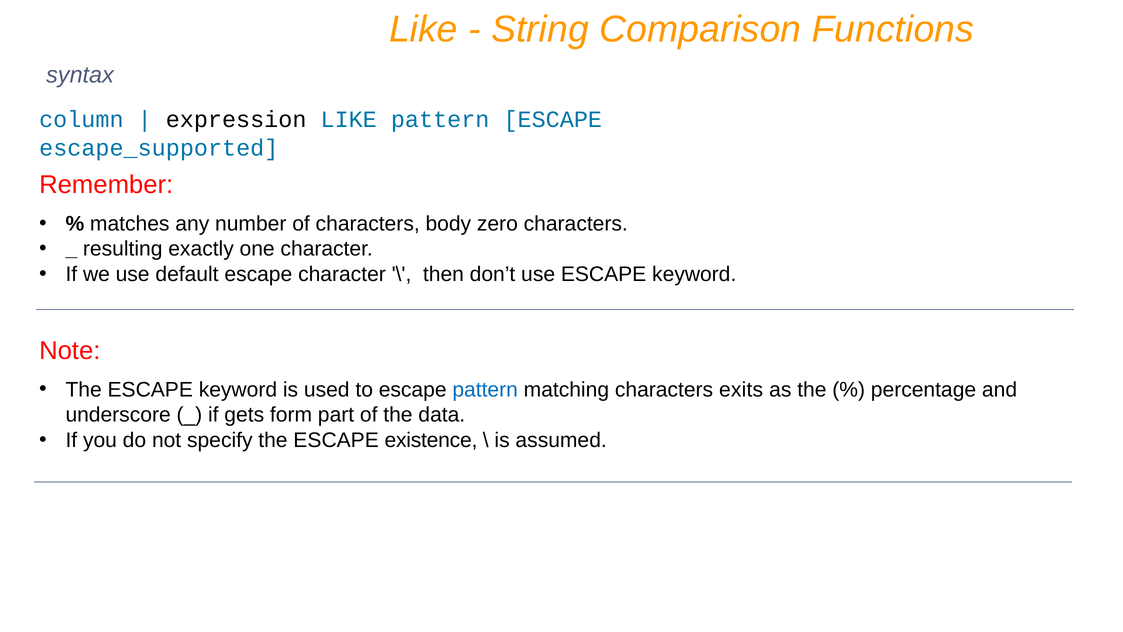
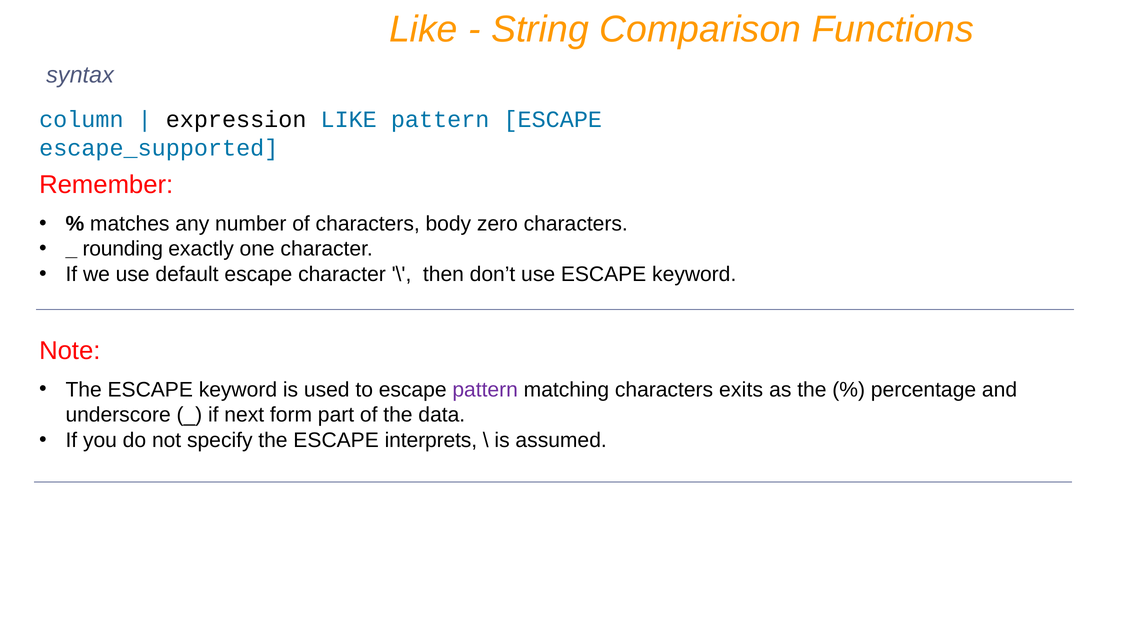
resulting: resulting -> rounding
pattern at (485, 389) colour: blue -> purple
gets: gets -> next
existence: existence -> interprets
